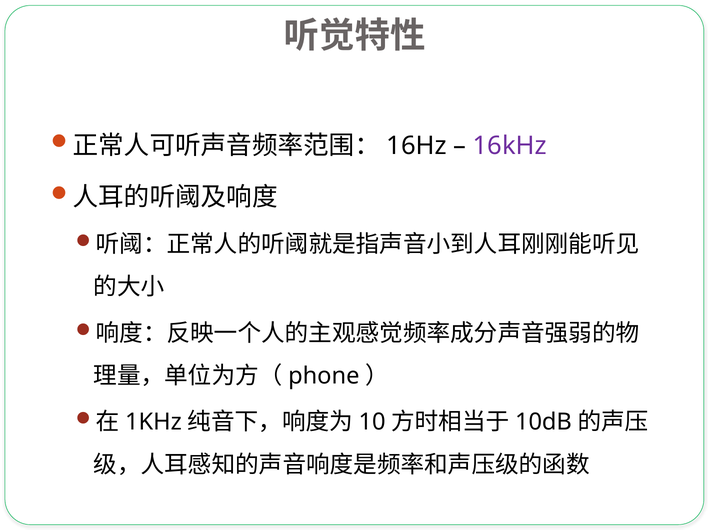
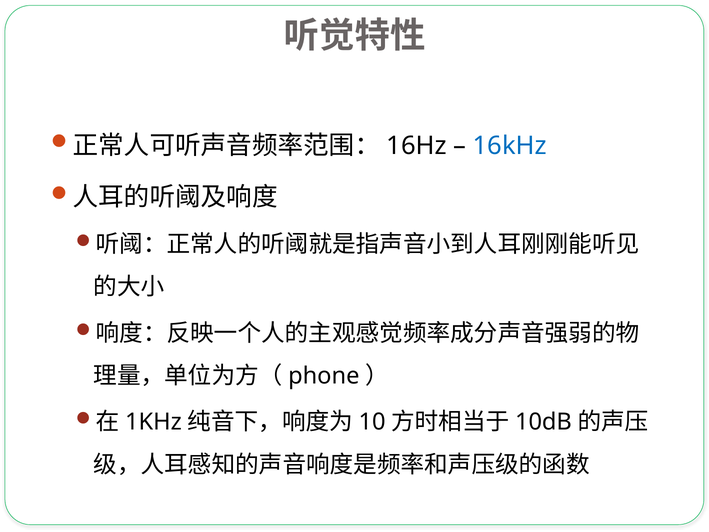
16kHz colour: purple -> blue
